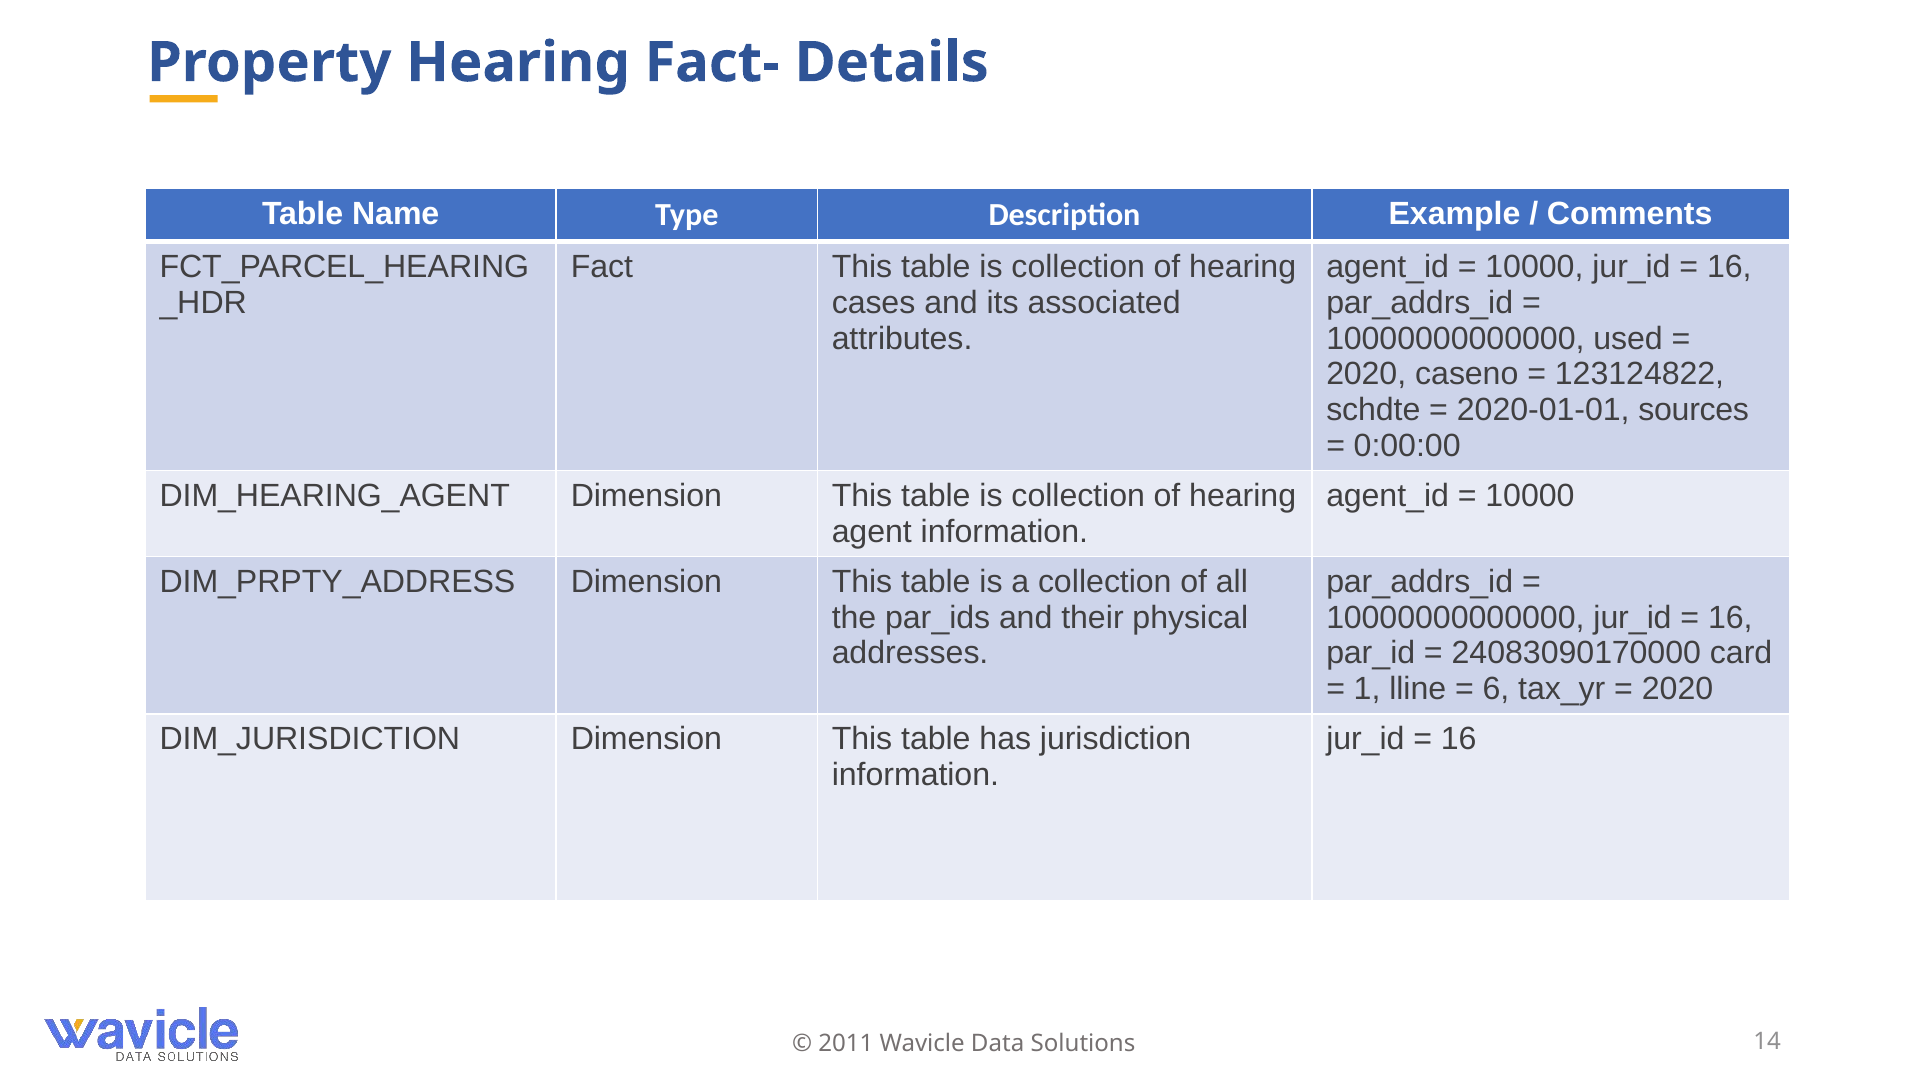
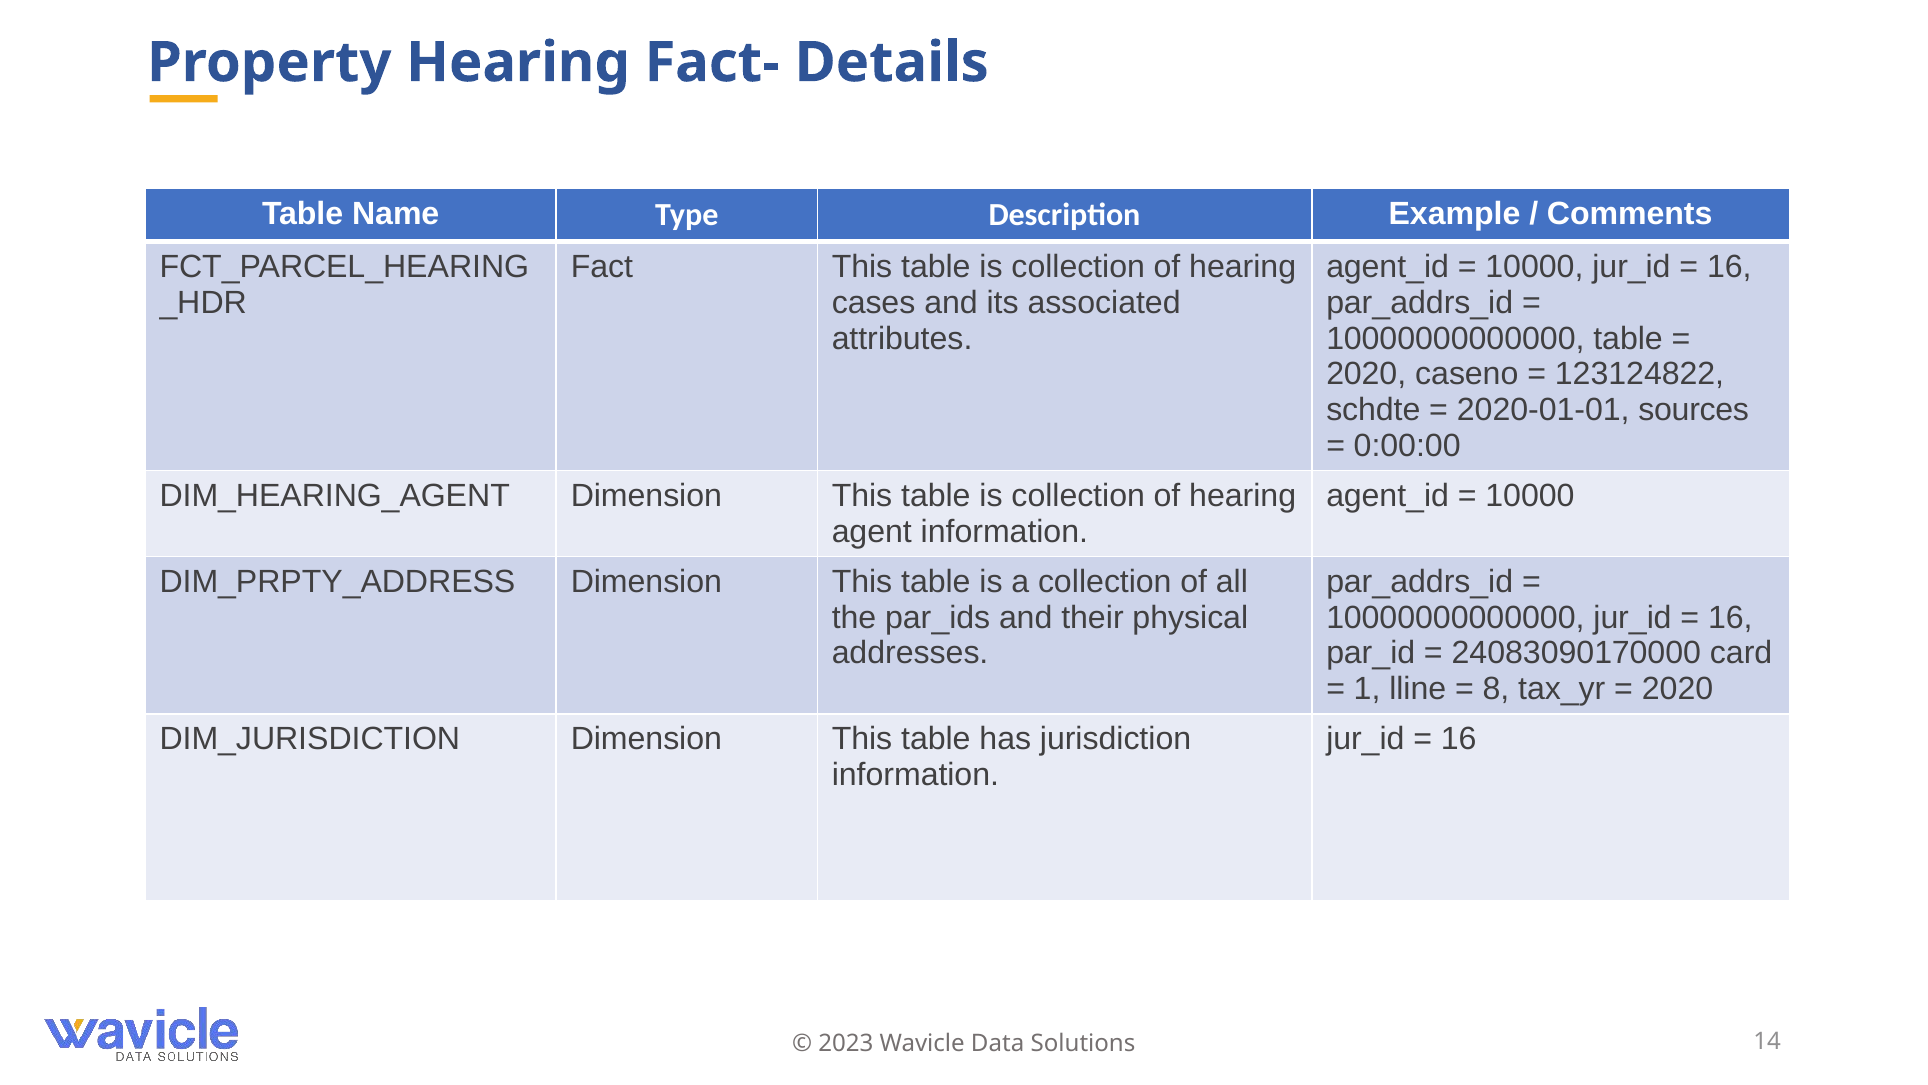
10000000000000 used: used -> table
6: 6 -> 8
2011: 2011 -> 2023
